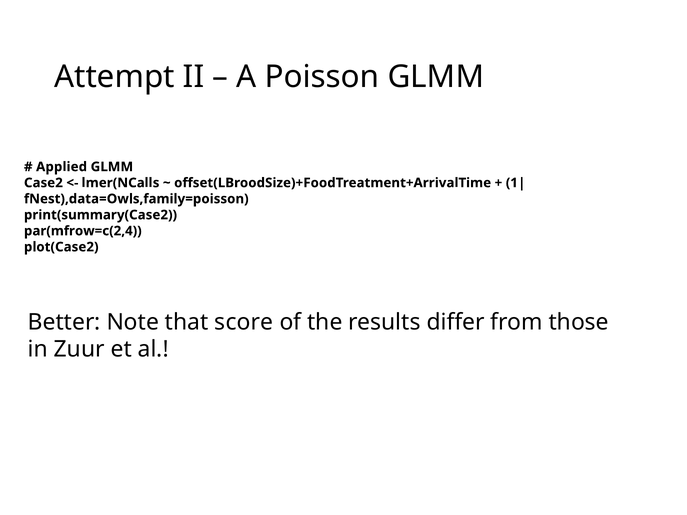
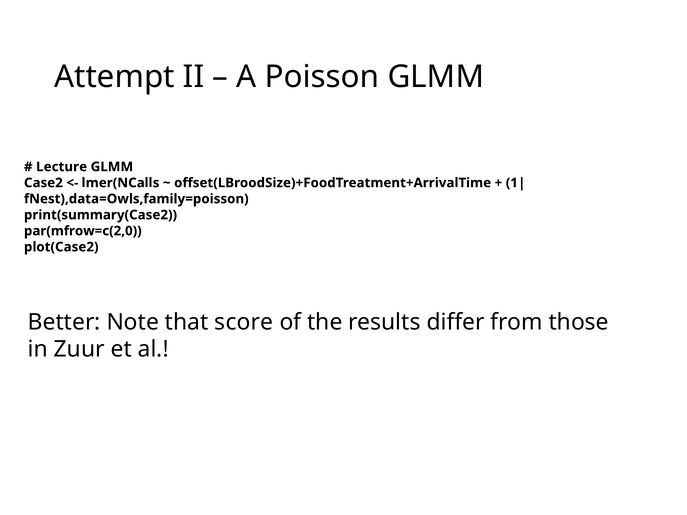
Applied: Applied -> Lecture
par(mfrow=c(2,4: par(mfrow=c(2,4 -> par(mfrow=c(2,0
